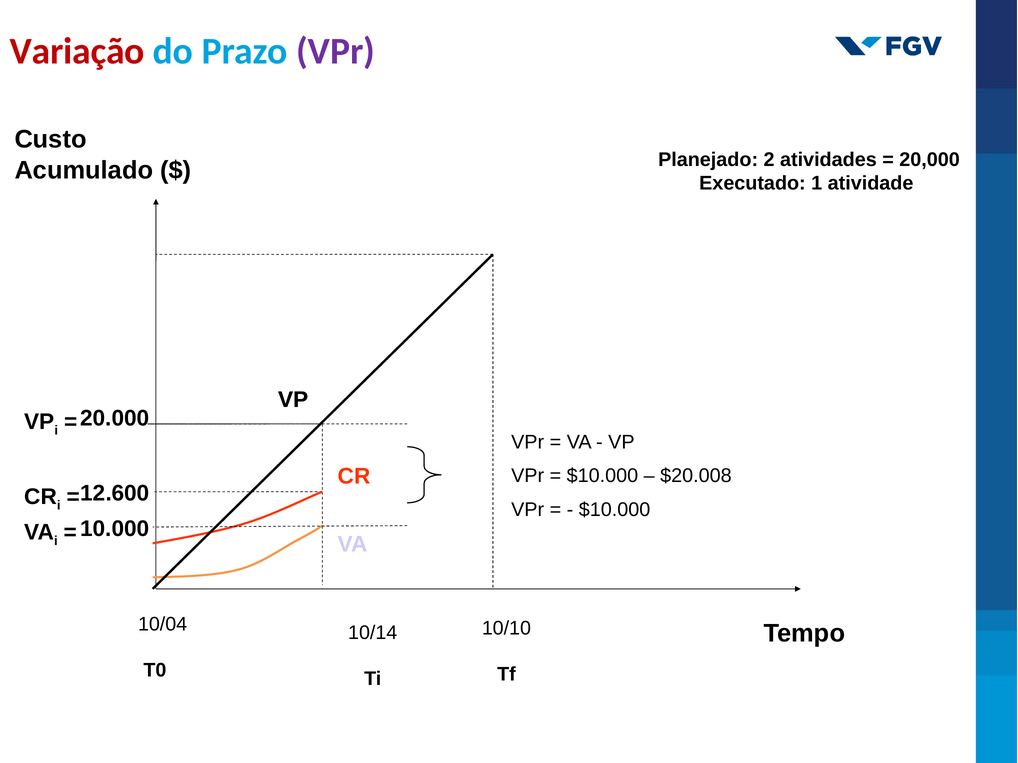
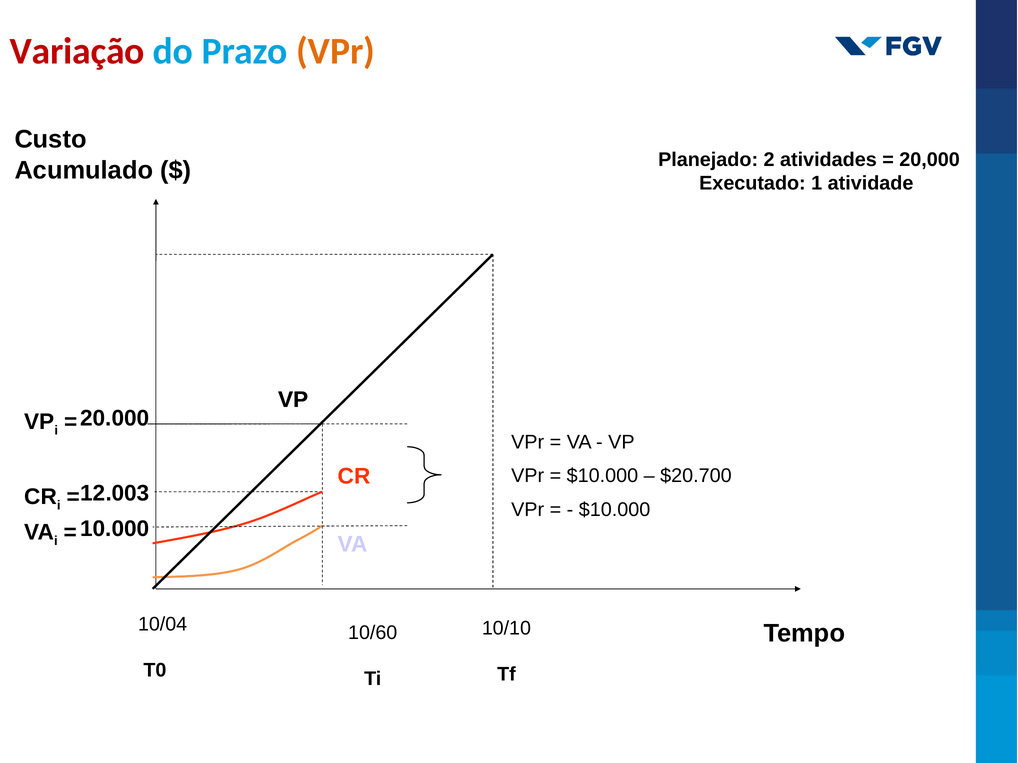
VPr at (336, 51) colour: purple -> orange
$20.008: $20.008 -> $20.700
12.600: 12.600 -> 12.003
10/14: 10/14 -> 10/60
